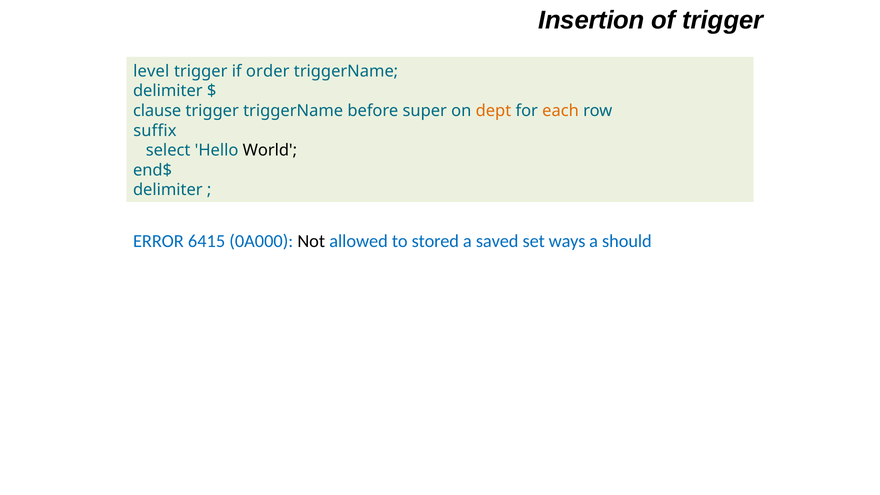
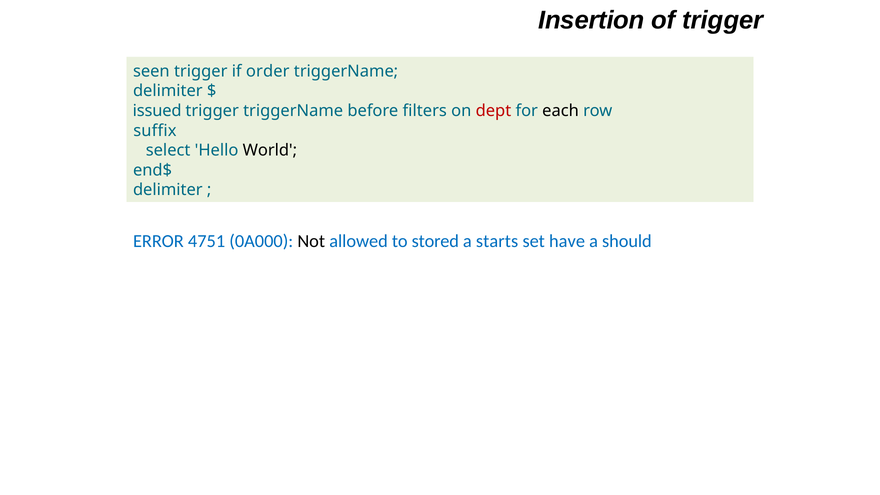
level: level -> seen
clause: clause -> issued
super: super -> filters
dept colour: orange -> red
each colour: orange -> black
6415: 6415 -> 4751
saved: saved -> starts
ways: ways -> have
